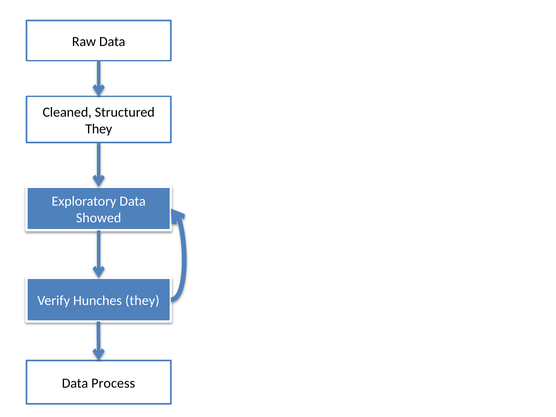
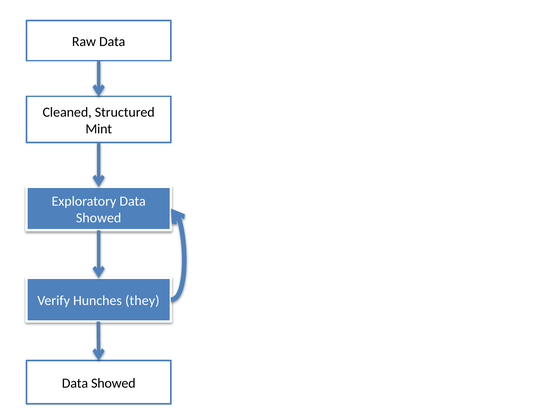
They at (99, 129): They -> Mint
Process at (113, 383): Process -> Showed
